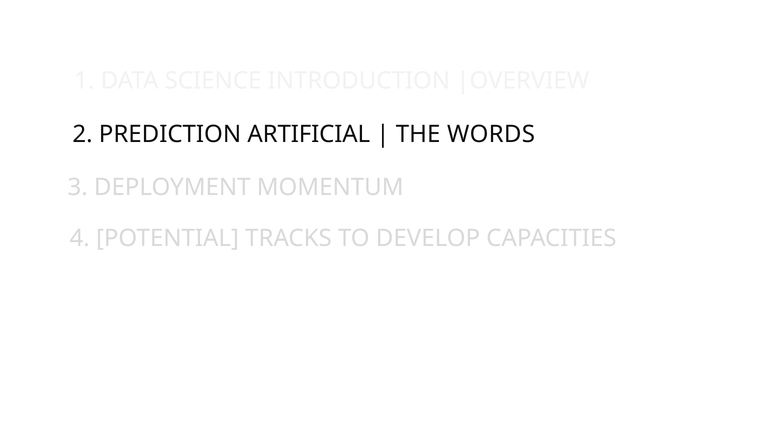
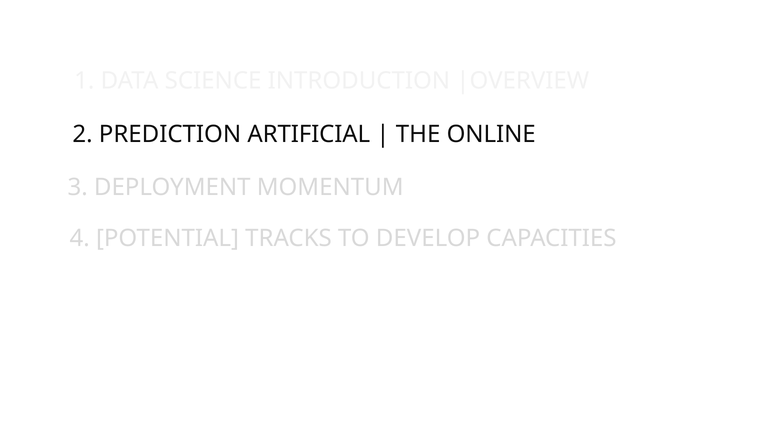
WORDS: WORDS -> ONLINE
